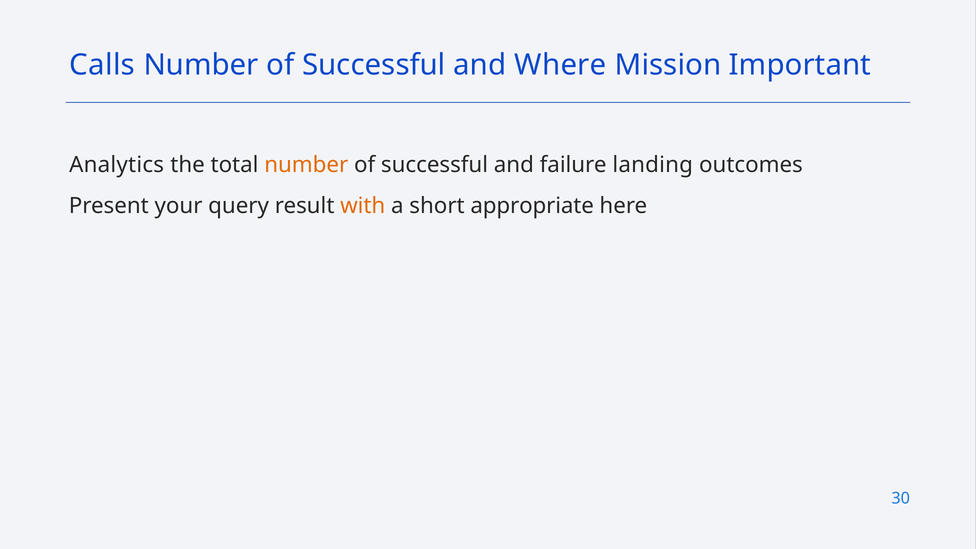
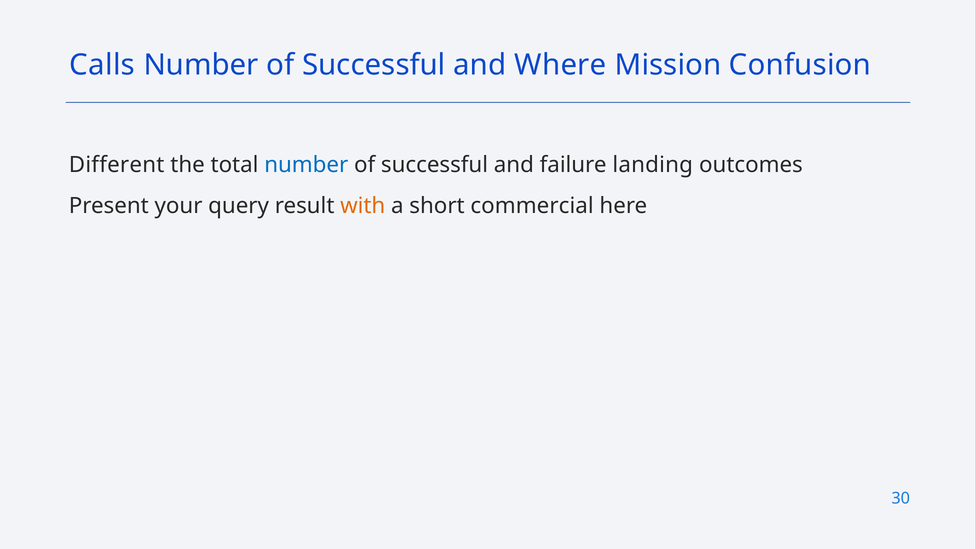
Important: Important -> Confusion
Analytics: Analytics -> Different
number at (306, 165) colour: orange -> blue
appropriate: appropriate -> commercial
